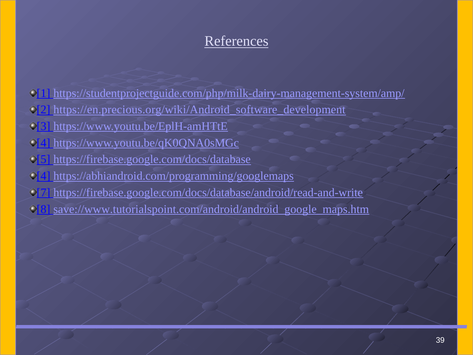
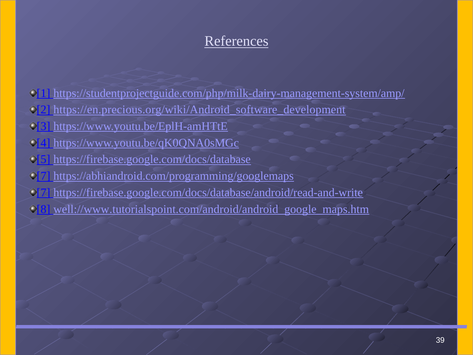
4 at (44, 176): 4 -> 7
save://www.tutorialspoint.com/android/android_google_maps.htm: save://www.tutorialspoint.com/android/android_google_maps.htm -> well://www.tutorialspoint.com/android/android_google_maps.htm
